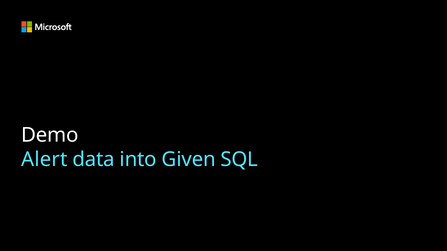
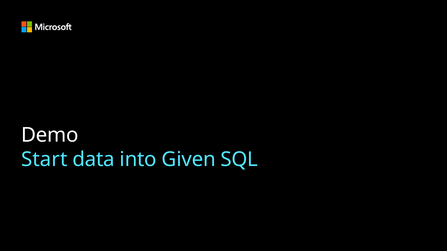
Alert: Alert -> Start
